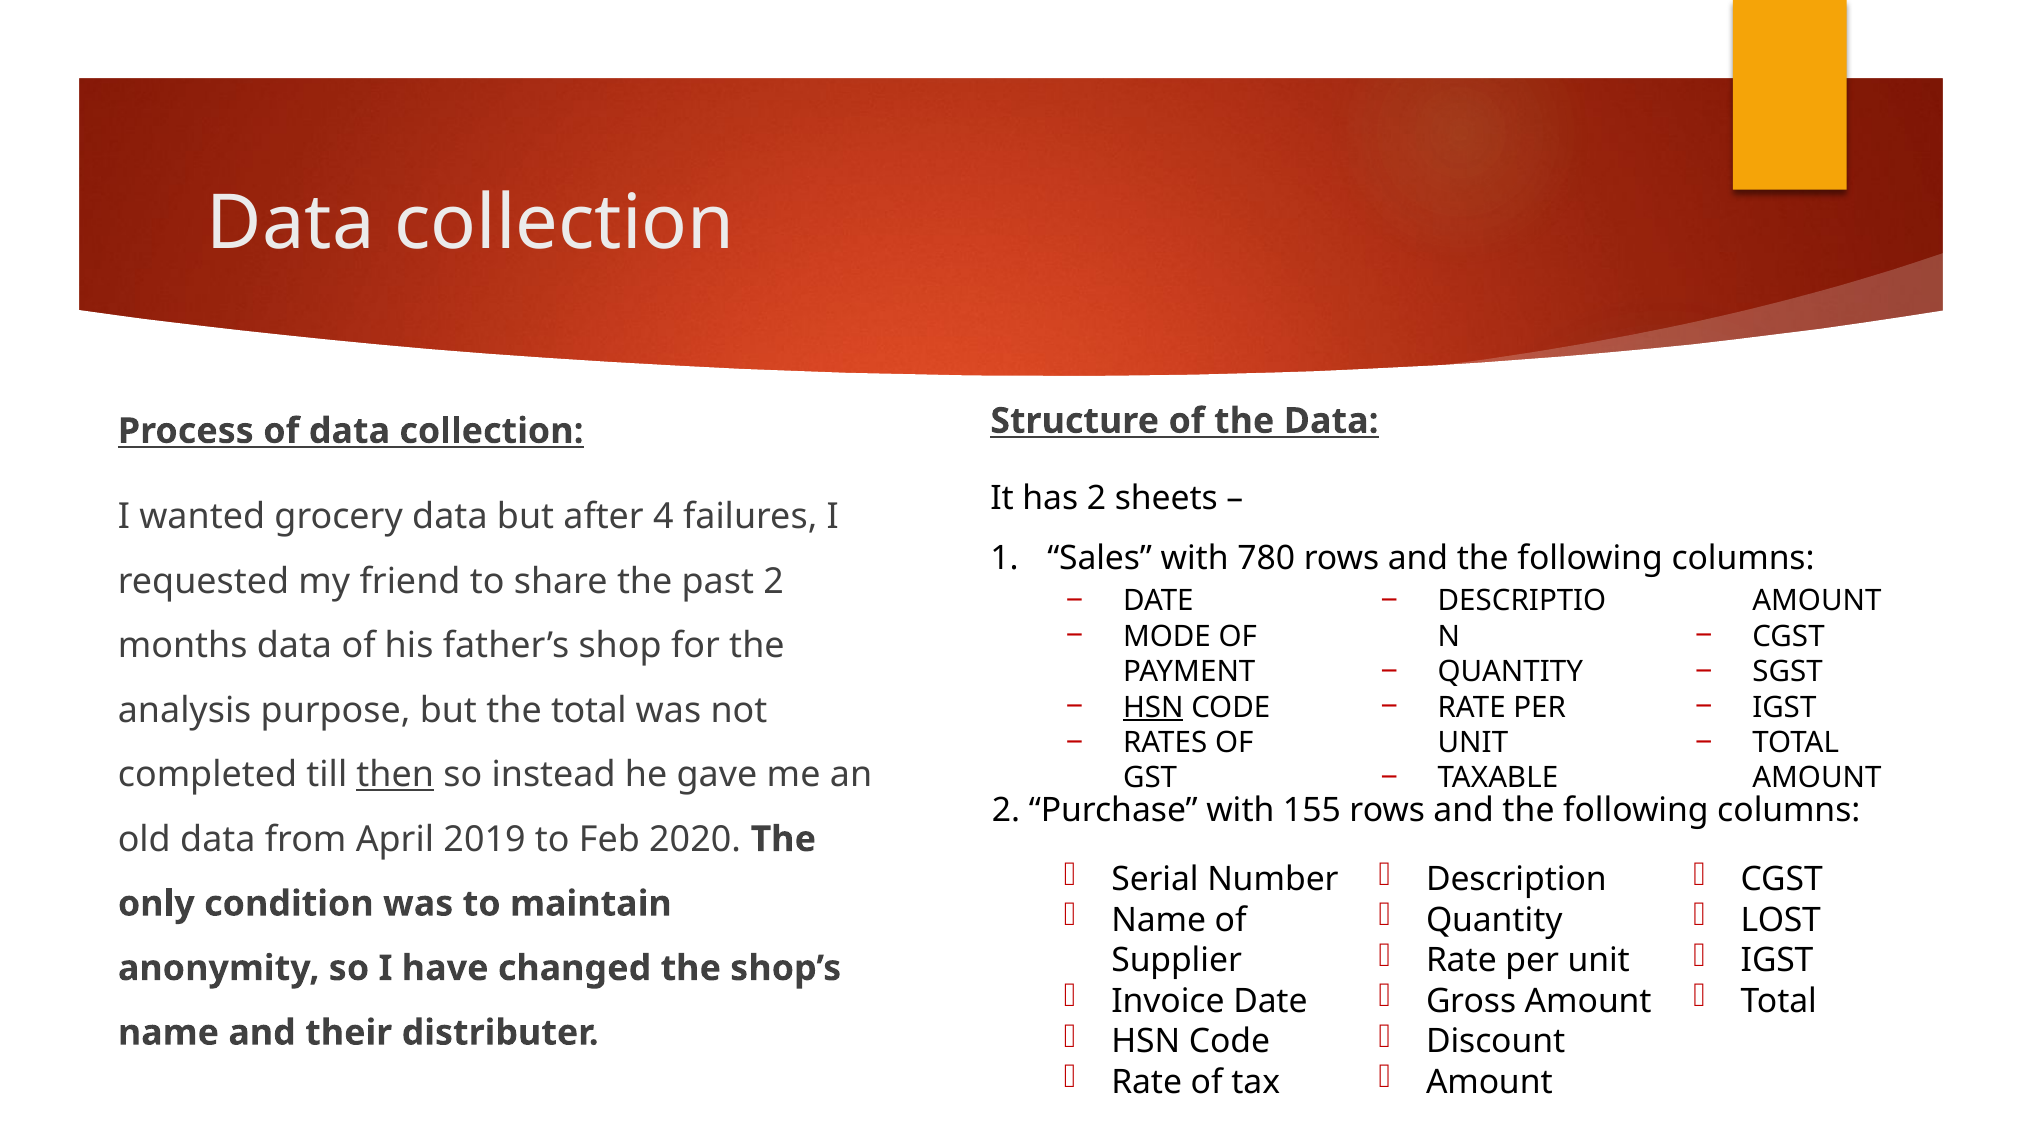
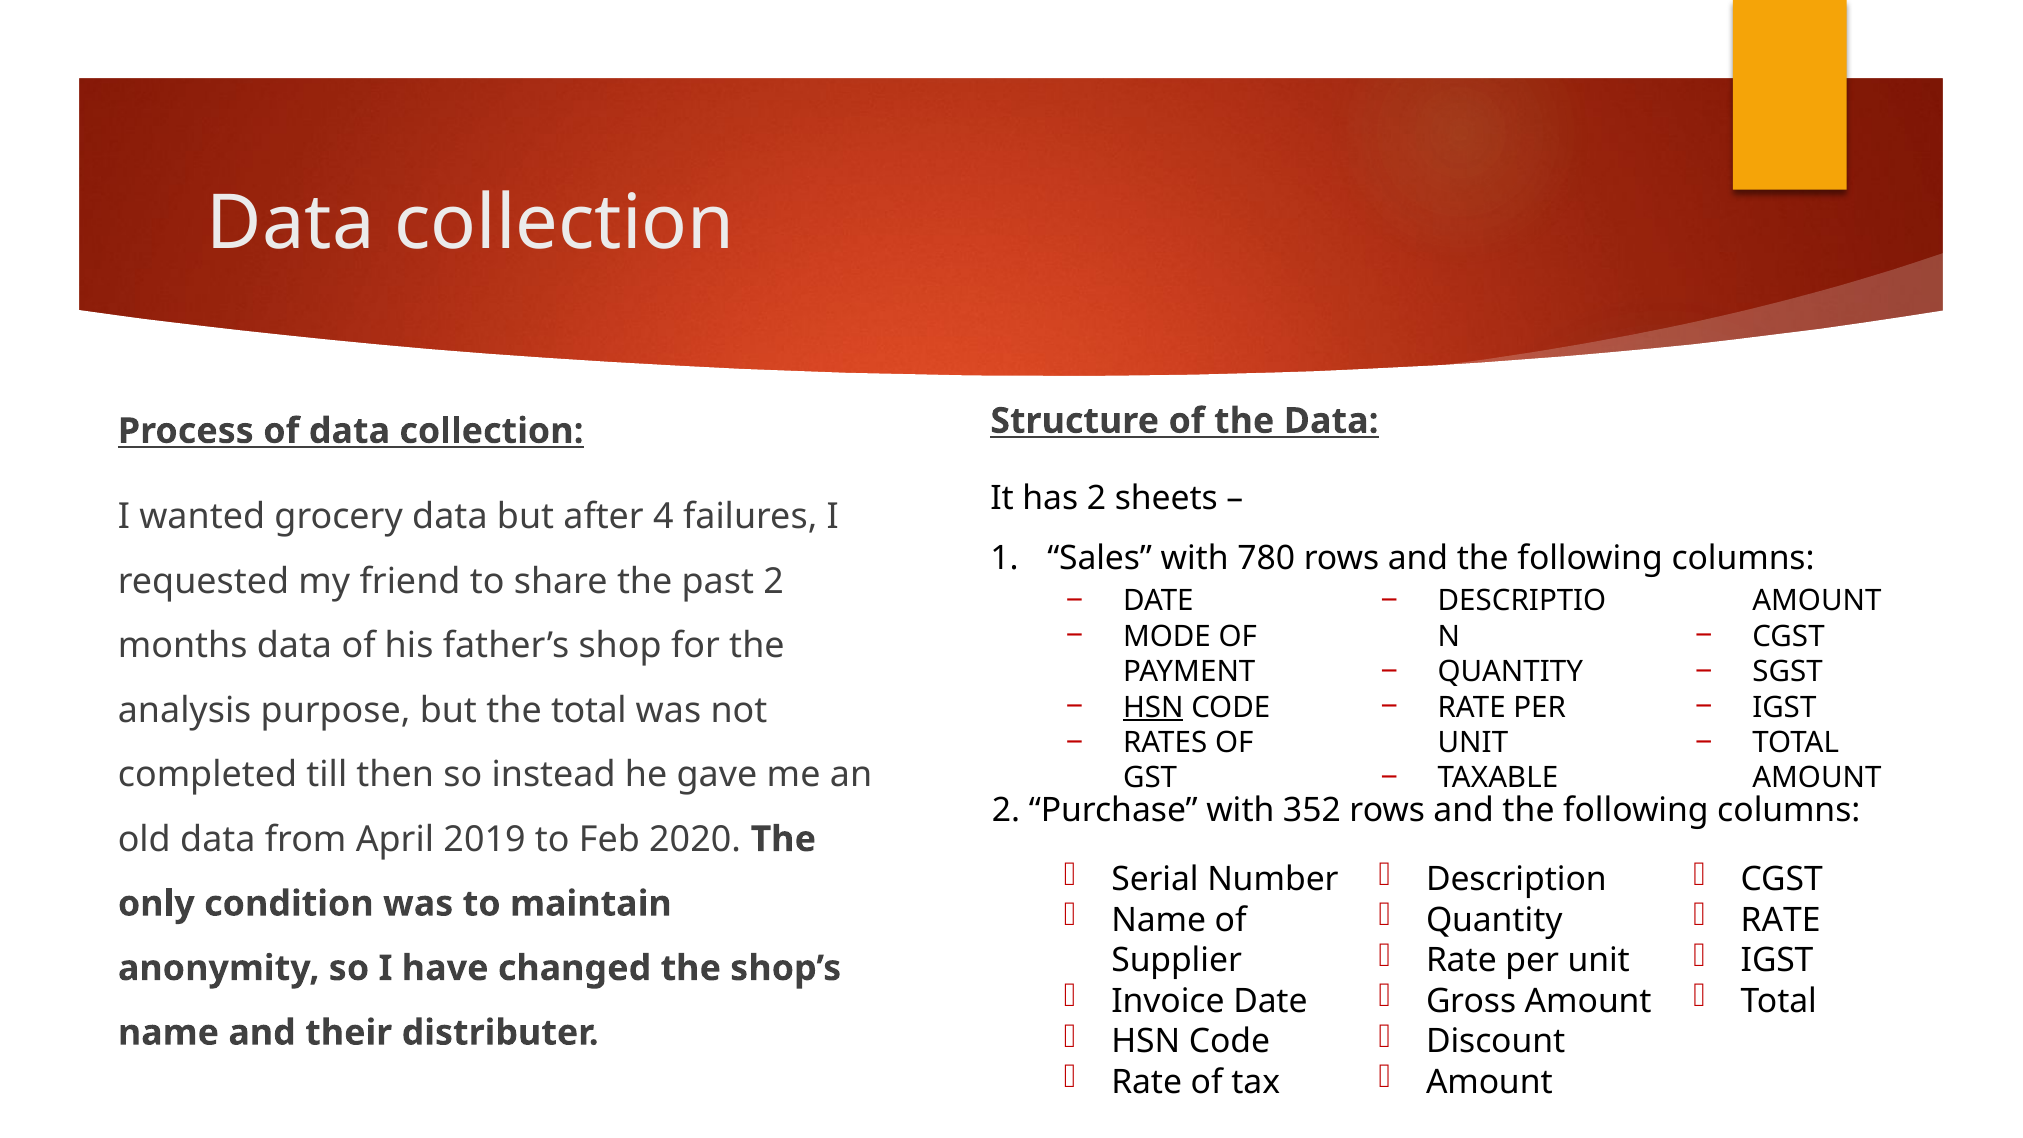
then underline: present -> none
155: 155 -> 352
LOST at (1781, 920): LOST -> RATE
